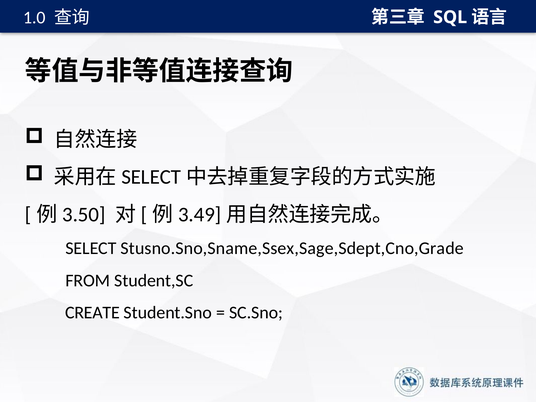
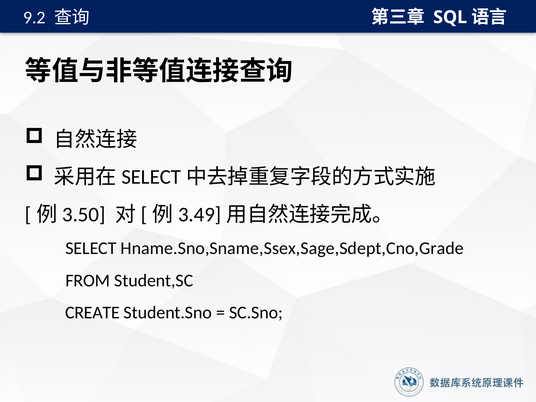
1.0: 1.0 -> 9.2
Stusno.Sno,Sname,Ssex,Sage,Sdept,Cno,Grade: Stusno.Sno,Sname,Ssex,Sage,Sdept,Cno,Grade -> Hname.Sno,Sname,Ssex,Sage,Sdept,Cno,Grade
